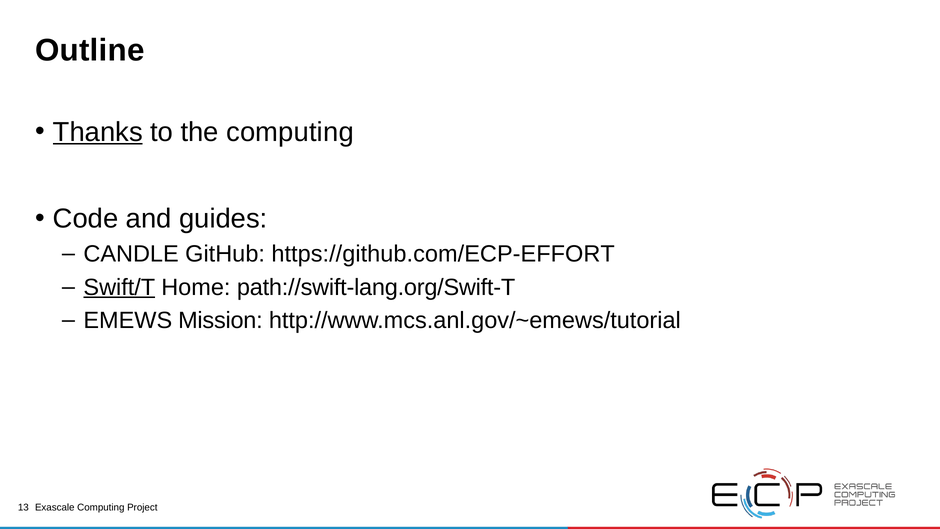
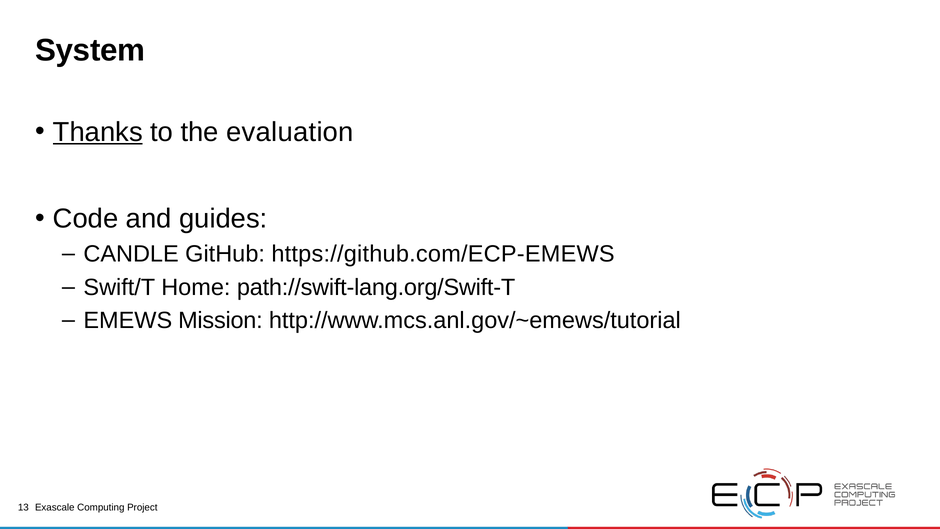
Outline: Outline -> System
the computing: computing -> evaluation
https://github.com/ECP-EFFORT: https://github.com/ECP-EFFORT -> https://github.com/ECP-EMEWS
Swift/T underline: present -> none
